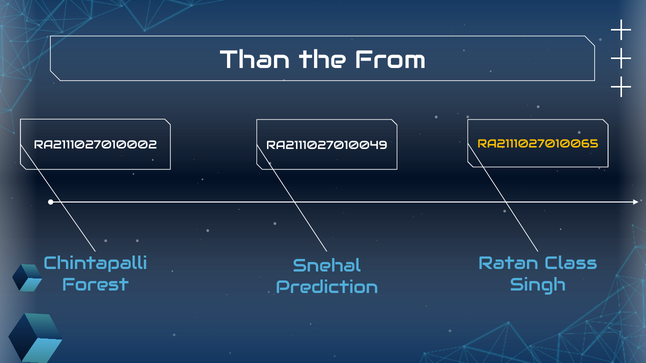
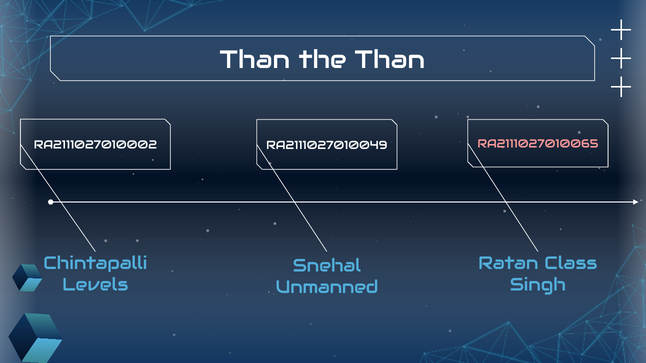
the From: From -> Than
RA2111027010065 colour: yellow -> pink
Forest: Forest -> Levels
Prediction: Prediction -> Unmanned
